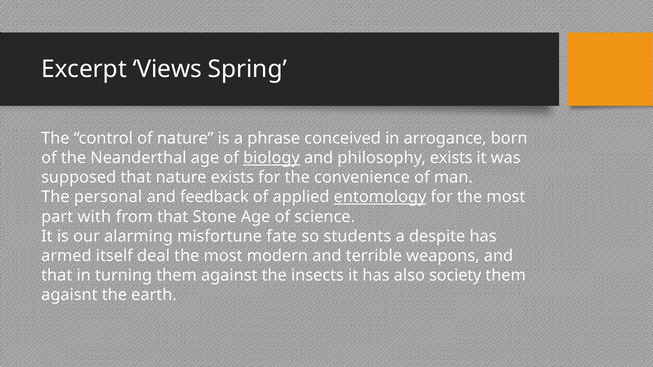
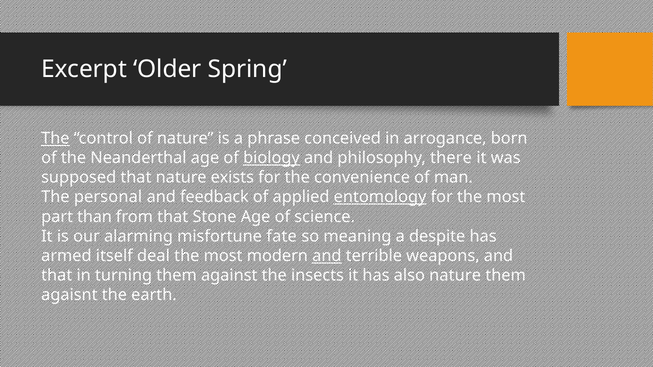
Views: Views -> Older
The at (55, 139) underline: none -> present
philosophy exists: exists -> there
with: with -> than
students: students -> meaning
and at (327, 256) underline: none -> present
also society: society -> nature
